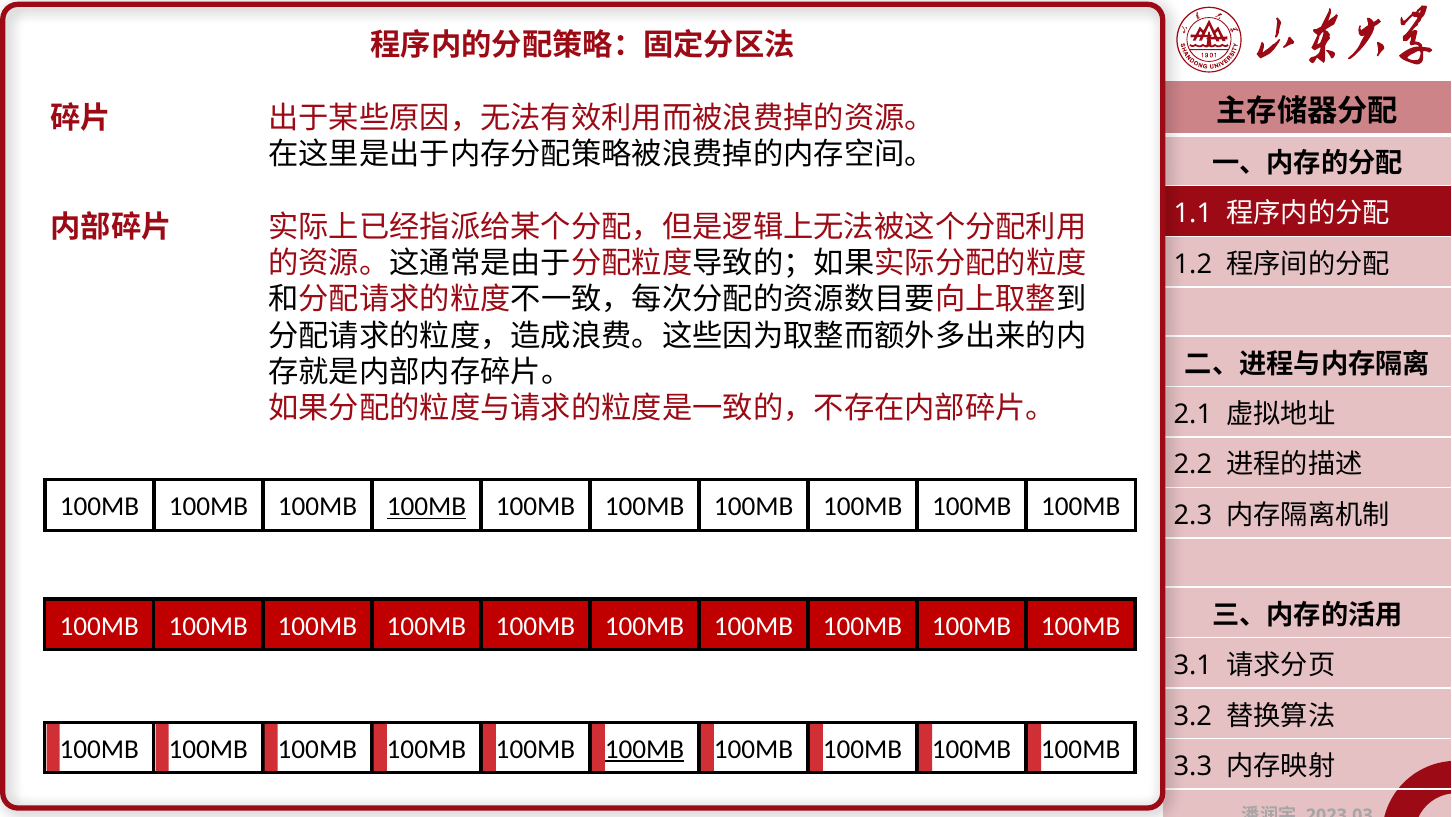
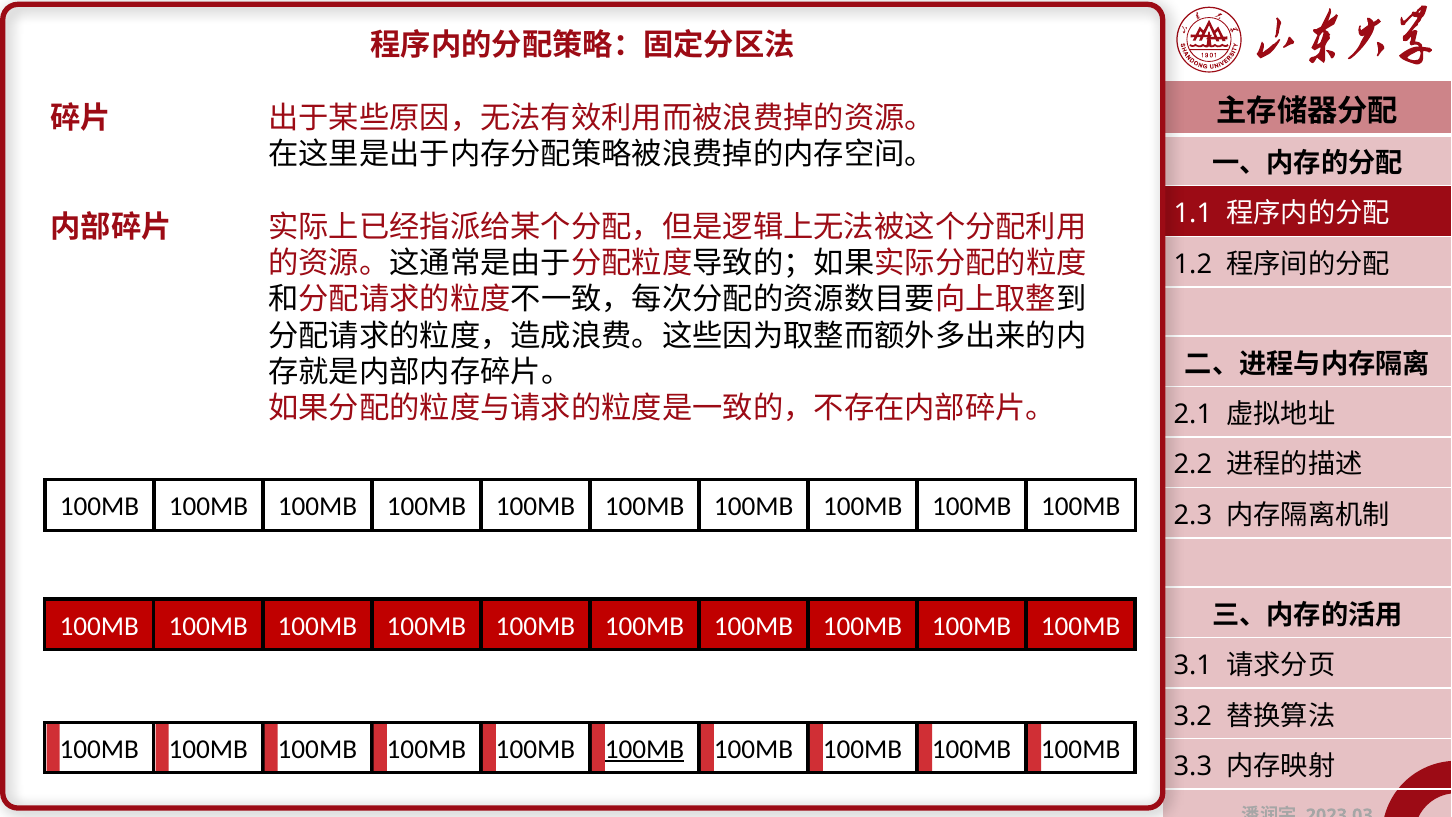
100MB at (427, 507) underline: present -> none
